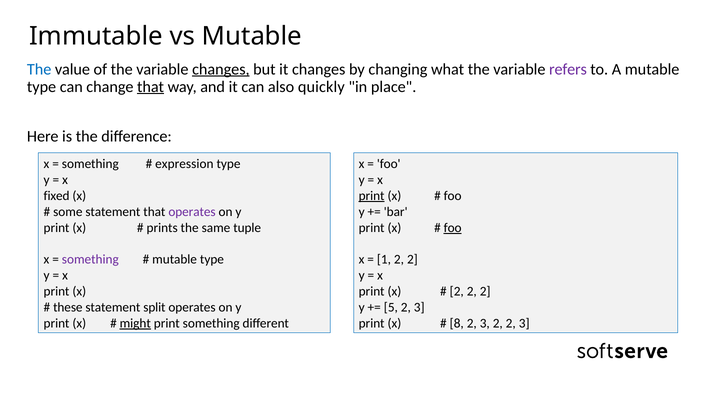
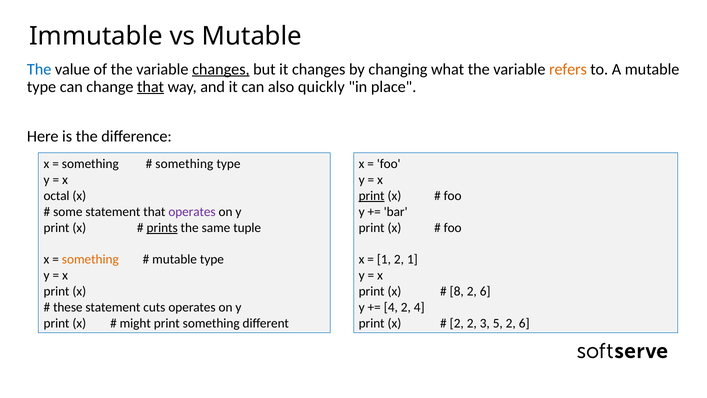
refers colour: purple -> orange
expression at (184, 164): expression -> something
fixed: fixed -> octal
prints underline: none -> present
foo at (453, 227) underline: present -> none
something at (90, 259) colour: purple -> orange
1 2 2: 2 -> 1
2 at (457, 291): 2 -> 8
2 at (485, 291): 2 -> 6
split: split -> cuts
5 at (391, 307): 5 -> 4
3 at (419, 307): 3 -> 4
might underline: present -> none
8 at (457, 323): 8 -> 2
3 2: 2 -> 5
3 at (524, 323): 3 -> 6
